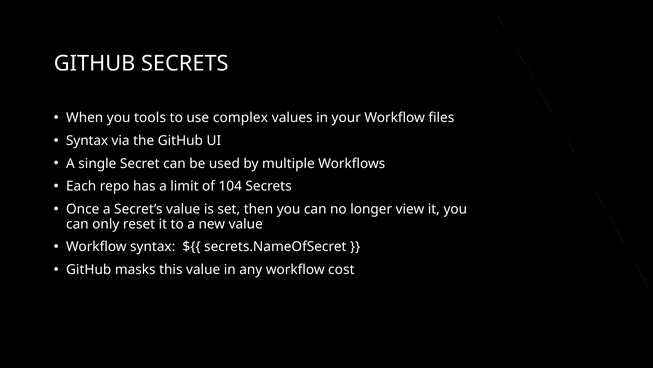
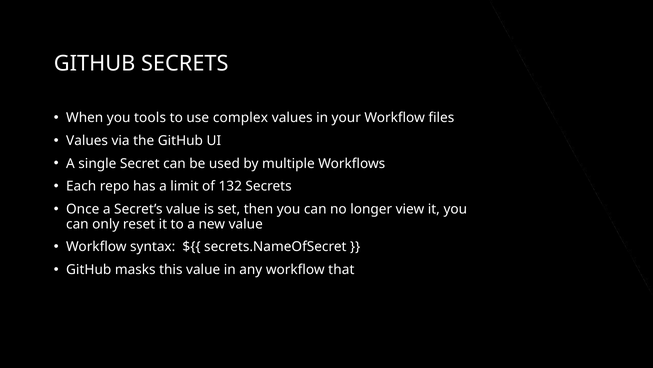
Syntax at (87, 140): Syntax -> Values
104: 104 -> 132
cost: cost -> that
